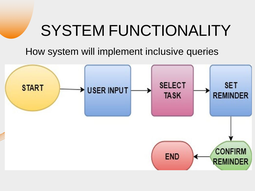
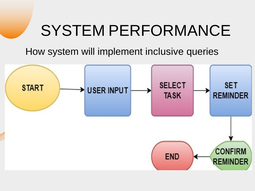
FUNCTIONALITY: FUNCTIONALITY -> PERFORMANCE
